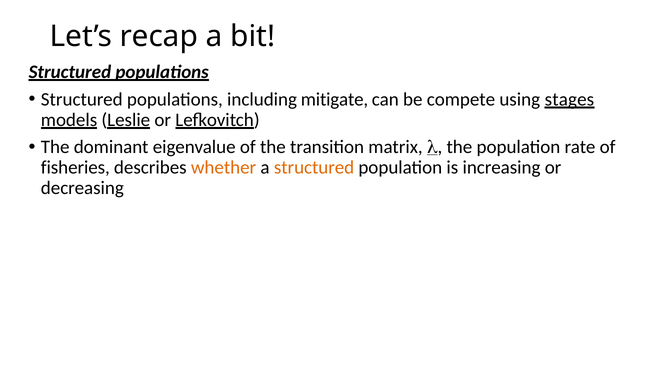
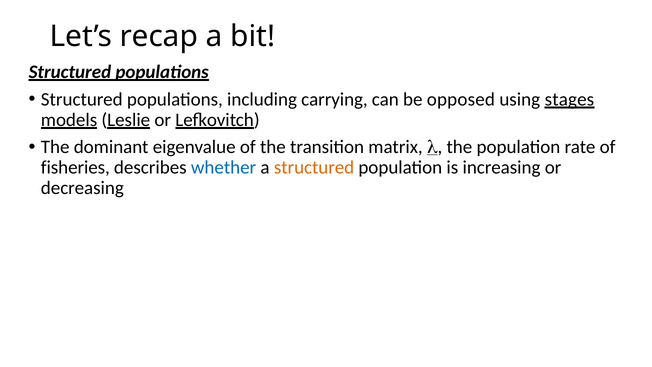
mitigate: mitigate -> carrying
compete: compete -> opposed
whether colour: orange -> blue
